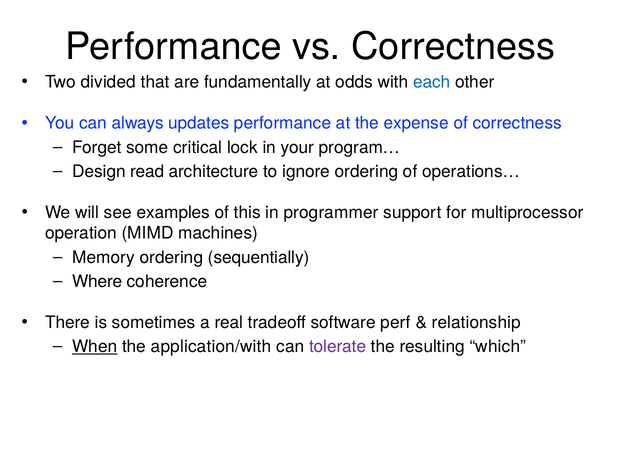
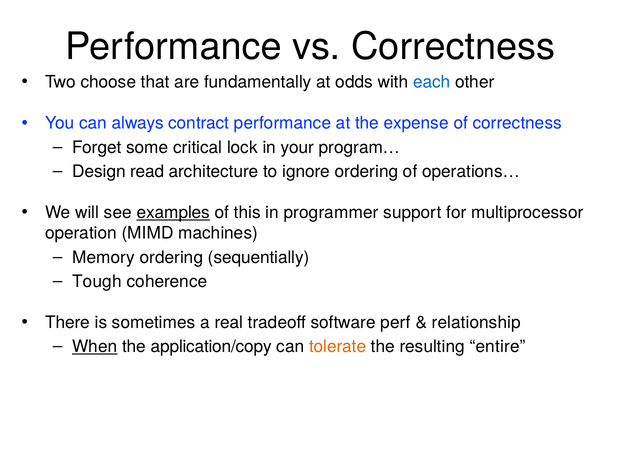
divided: divided -> choose
updates: updates -> contract
examples underline: none -> present
Where: Where -> Tough
application/with: application/with -> application/copy
tolerate colour: purple -> orange
which: which -> entire
